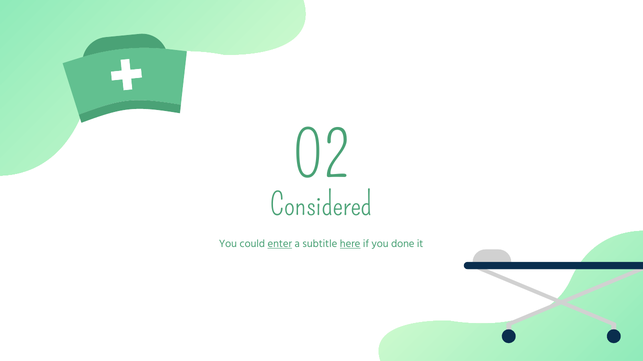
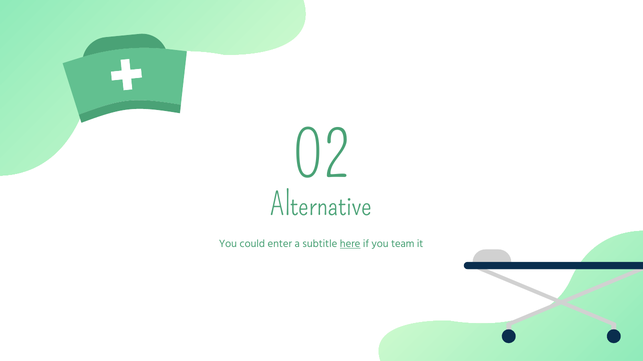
Considered: Considered -> Alternative
enter underline: present -> none
done: done -> team
